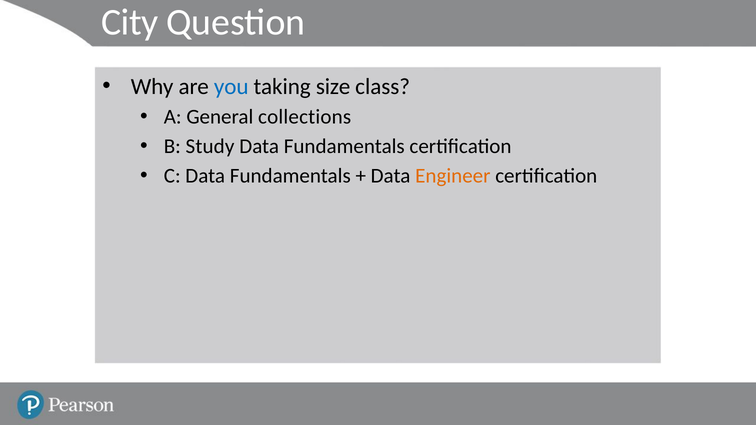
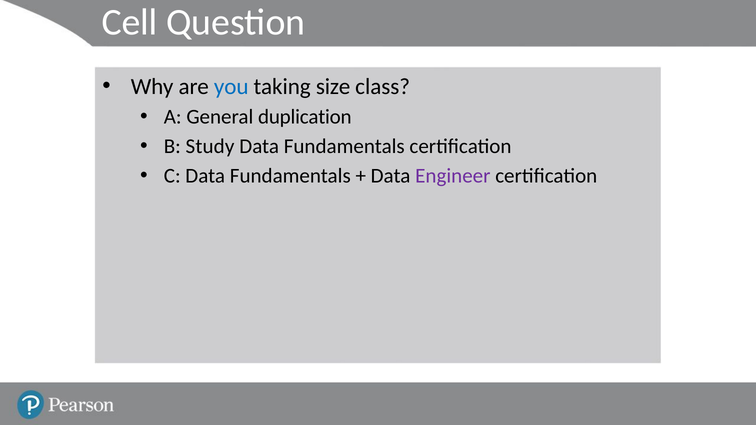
City: City -> Cell
collections: collections -> duplication
Engineer colour: orange -> purple
